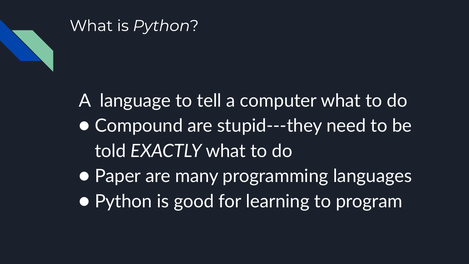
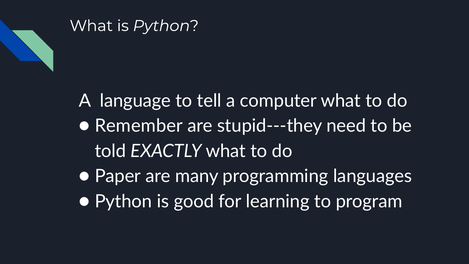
Compound: Compound -> Remember
